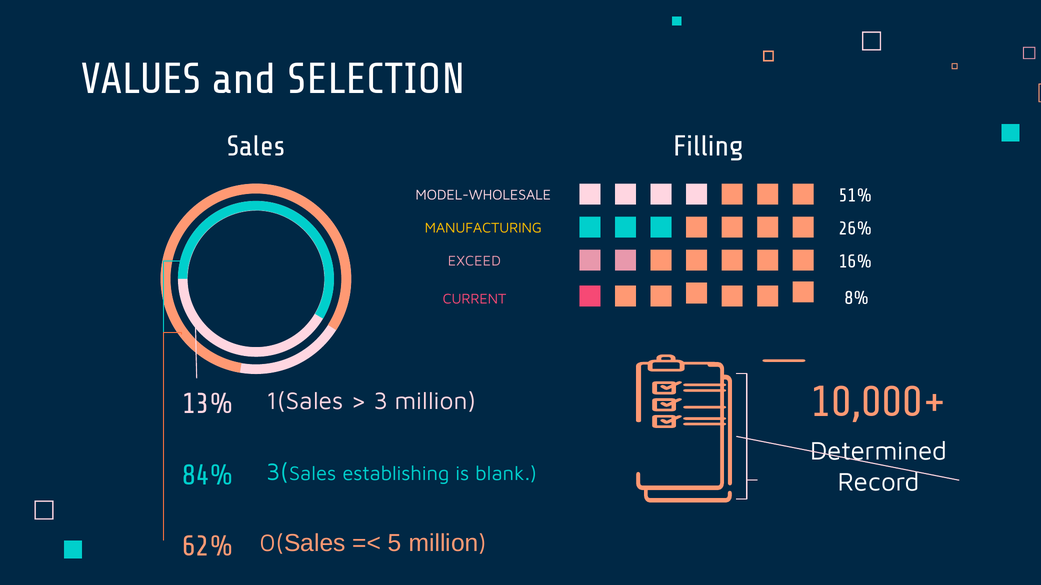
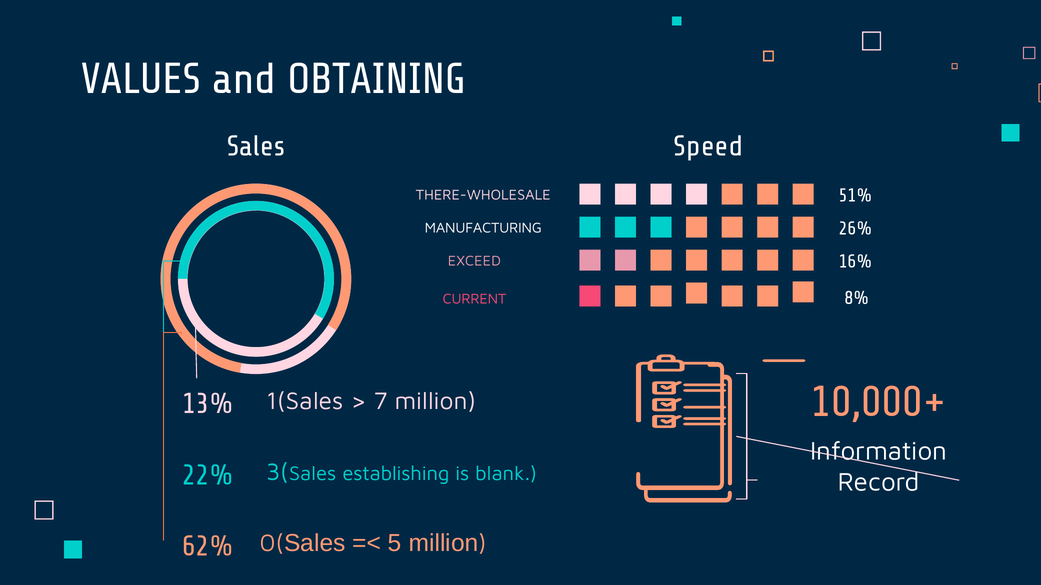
SELECTION: SELECTION -> OBTAINING
Filling: Filling -> Speed
MODEL-WHOLESALE: MODEL-WHOLESALE -> THERE-WHOLESALE
MANUFACTURING colour: yellow -> white
3: 3 -> 7
Determined: Determined -> Information
84%: 84% -> 22%
